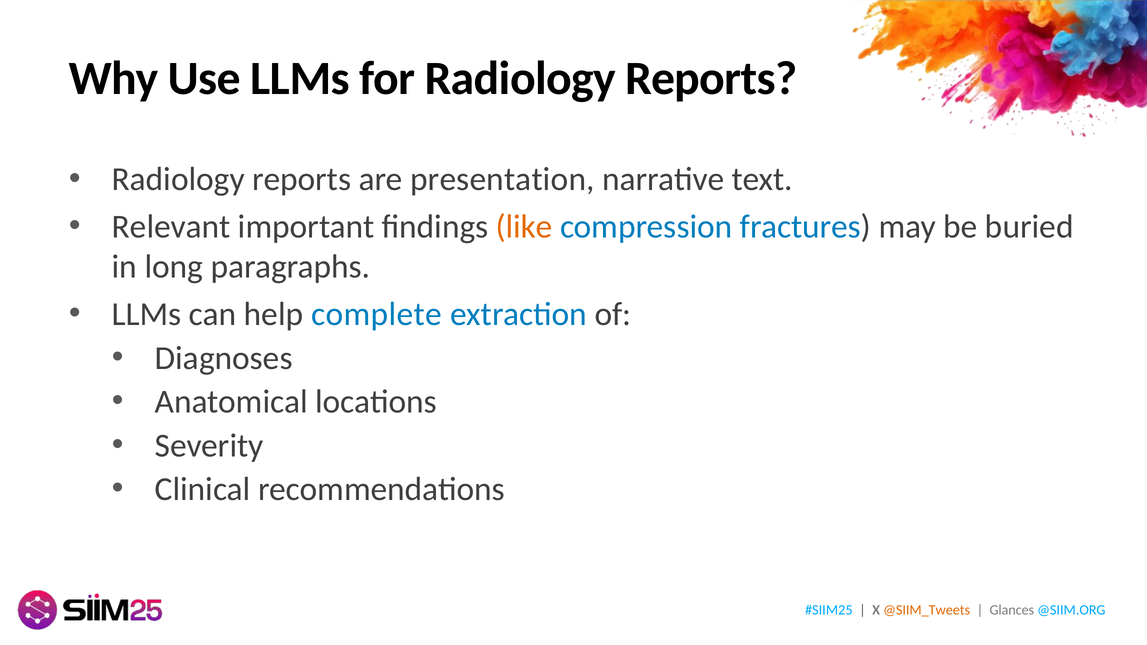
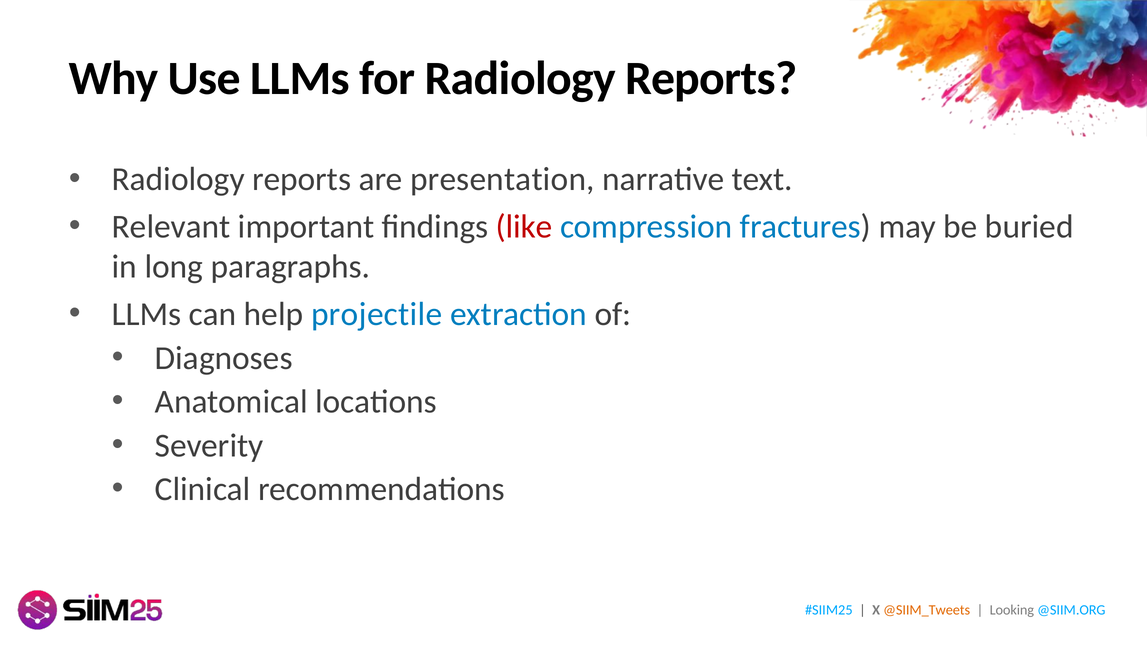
like colour: orange -> red
complete: complete -> projectile
Glances: Glances -> Looking
